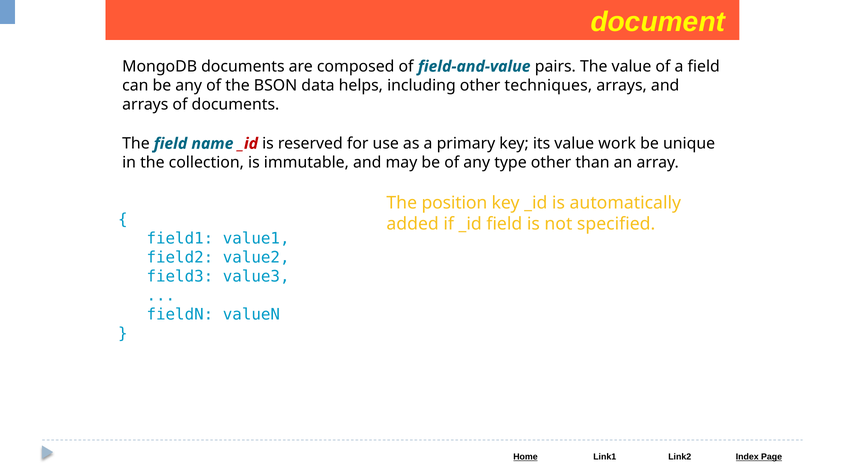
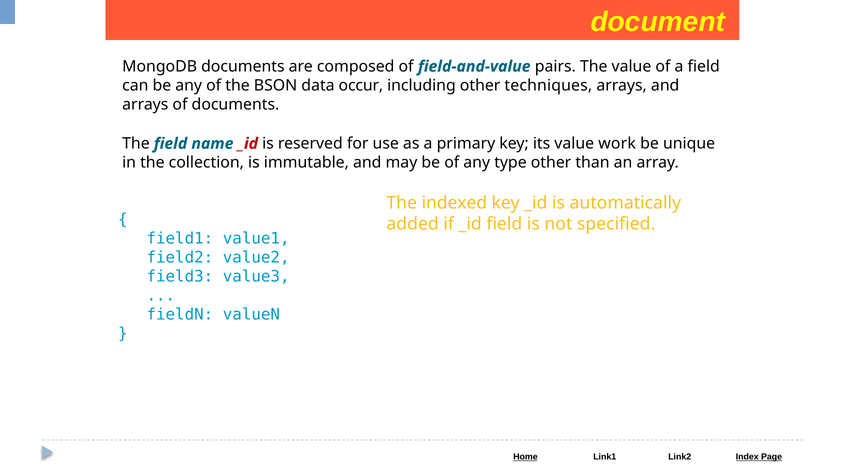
helps: helps -> occur
position: position -> indexed
